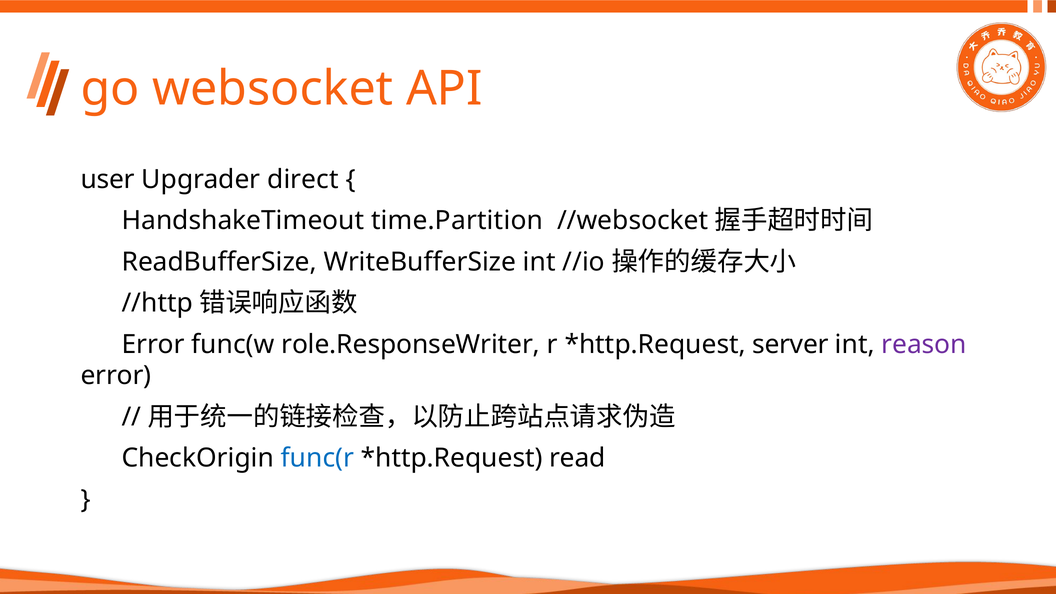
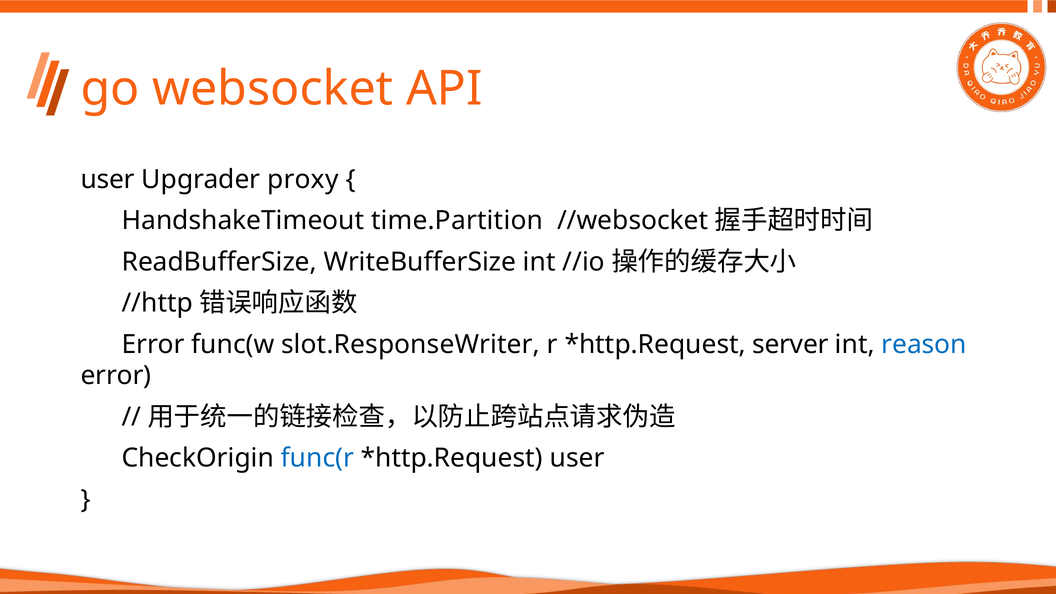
direct: direct -> proxy
role.ResponseWriter: role.ResponseWriter -> slot.ResponseWriter
reason colour: purple -> blue
read at (577, 458): read -> user
